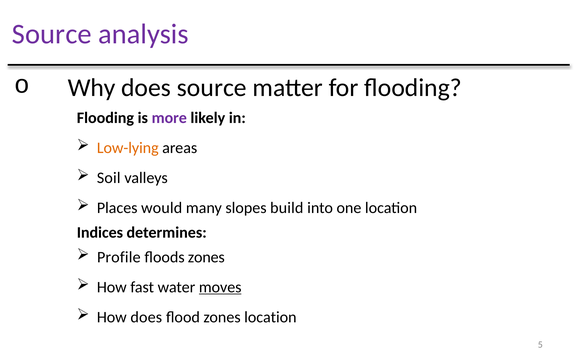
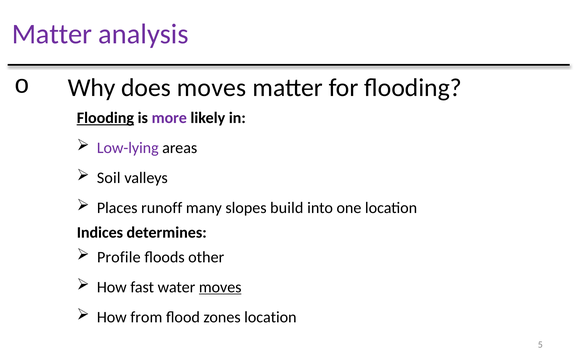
Source at (52, 34): Source -> Matter
does source: source -> moves
Flooding at (105, 118) underline: none -> present
Low-lying colour: orange -> purple
would: would -> runoff
floods zones: zones -> other
How does: does -> from
